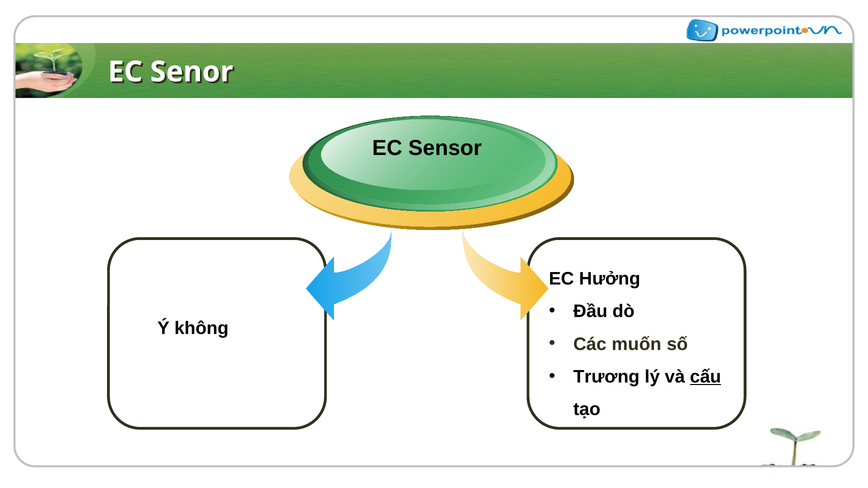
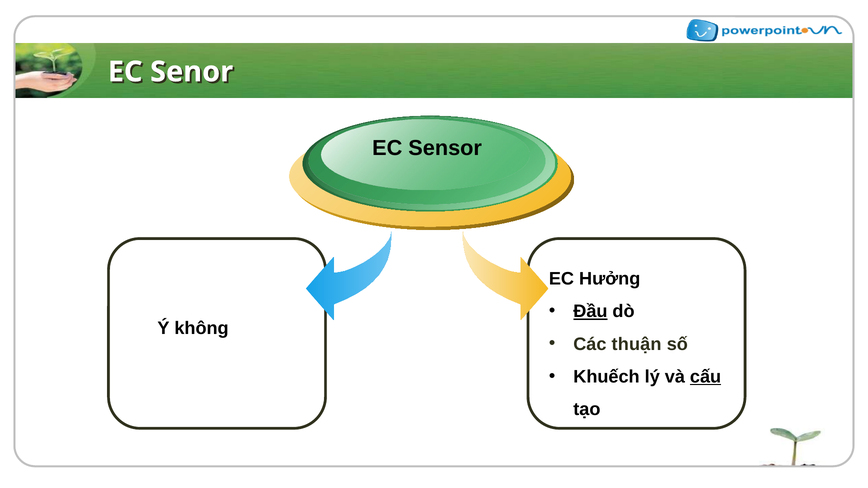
Đầu underline: none -> present
muốn: muốn -> thuận
Trương: Trương -> Khuếch
